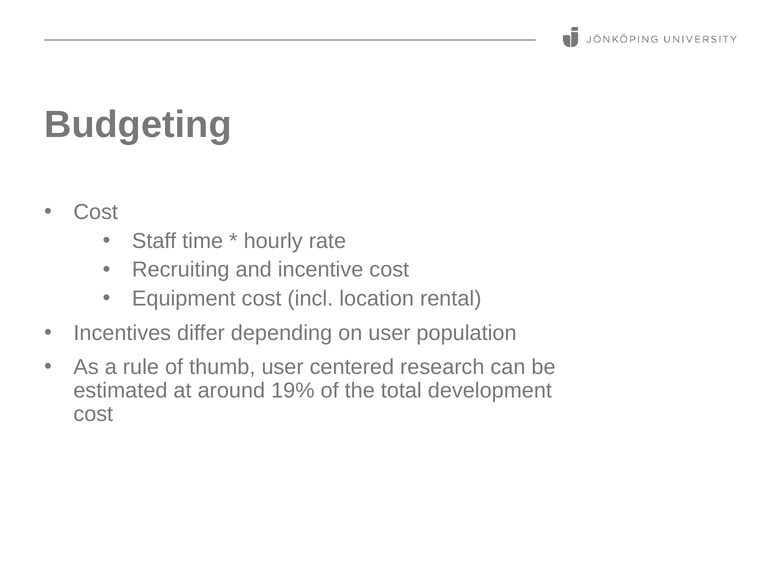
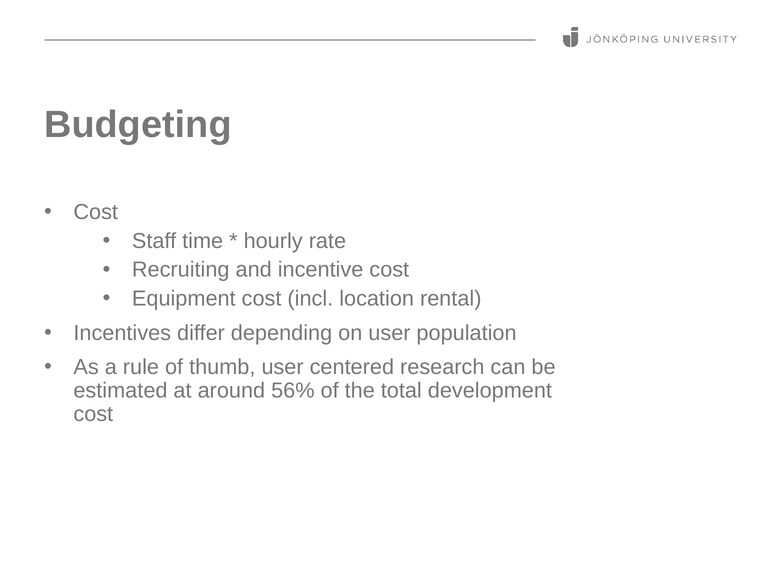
19%: 19% -> 56%
